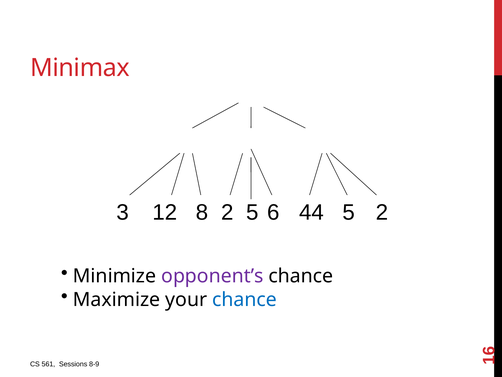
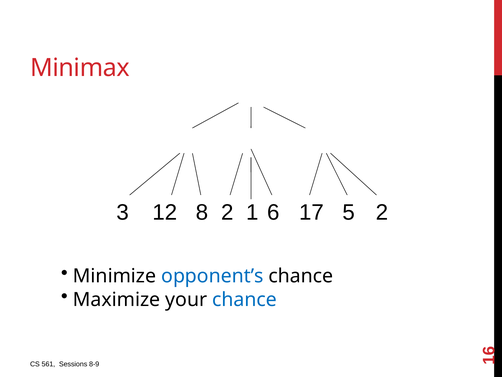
12 5: 5 -> 1
44: 44 -> 17
opponent’s colour: purple -> blue
